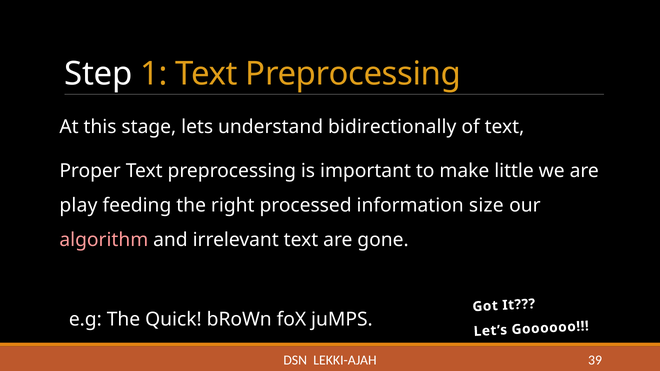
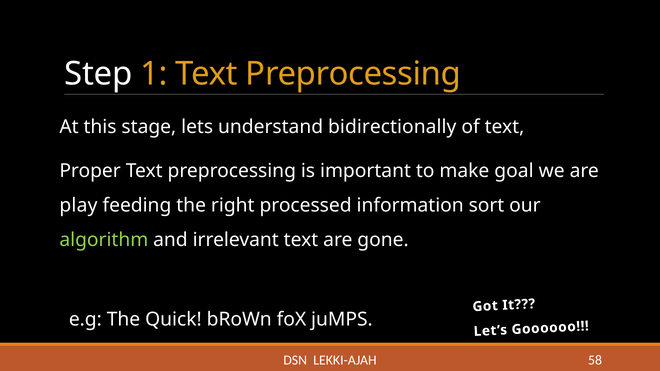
little: little -> goal
size: size -> sort
algorithm colour: pink -> light green
39: 39 -> 58
